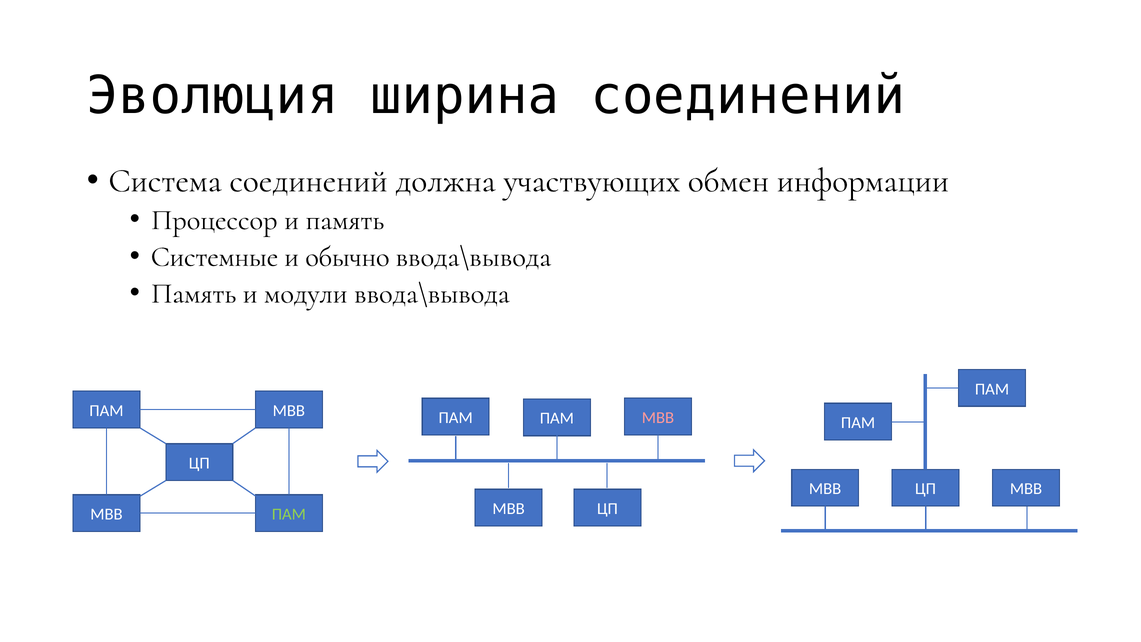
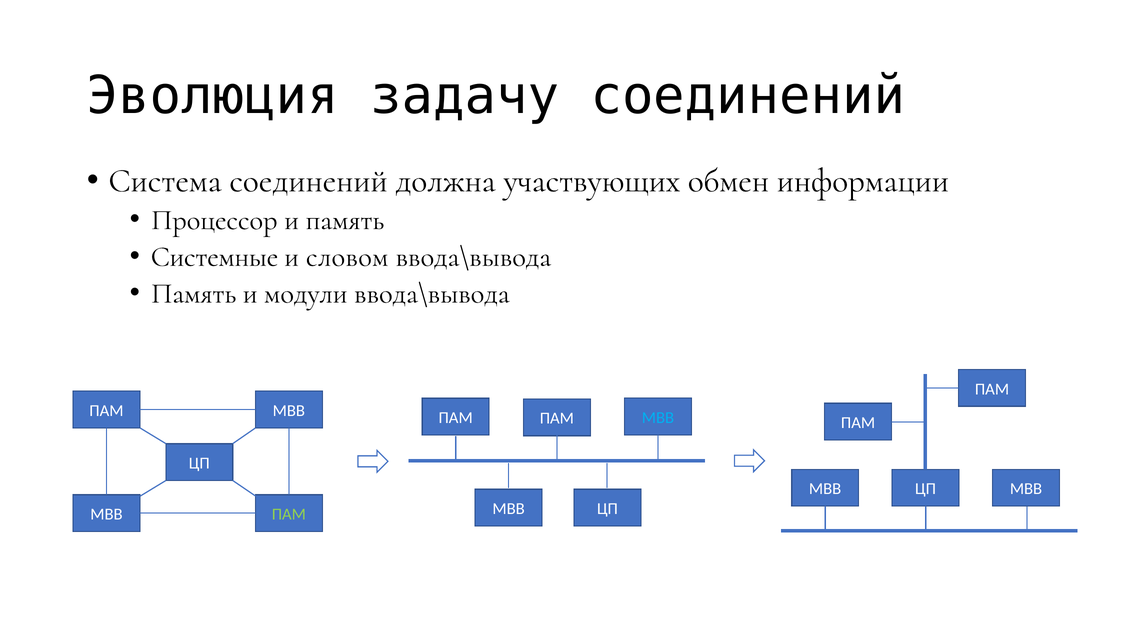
ширина: ширина -> задачу
обычно: обычно -> словом
МВВ at (658, 418) colour: pink -> light blue
